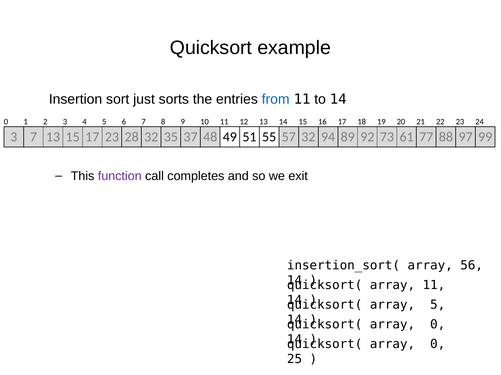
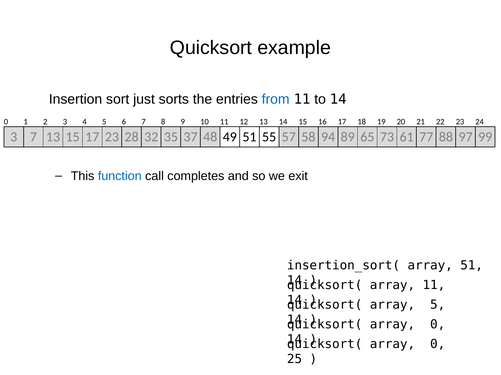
57 32: 32 -> 58
92: 92 -> 65
function colour: purple -> blue
array 56: 56 -> 51
